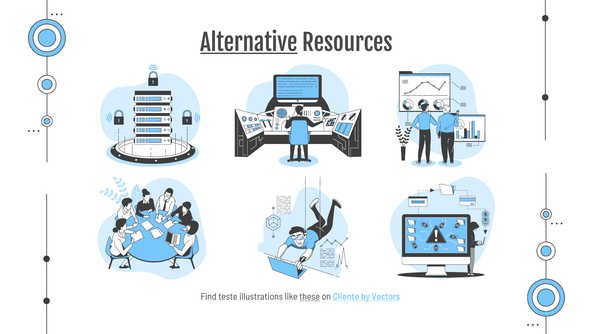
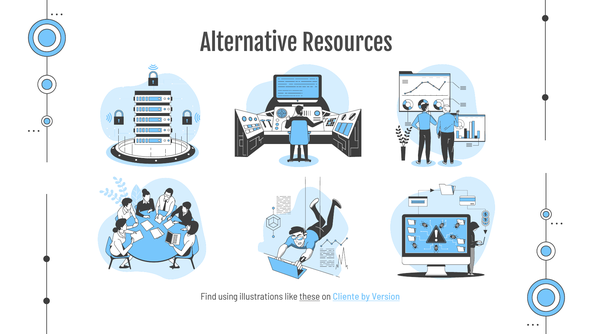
Alternative underline: present -> none
teste: teste -> using
Vectors: Vectors -> Version
